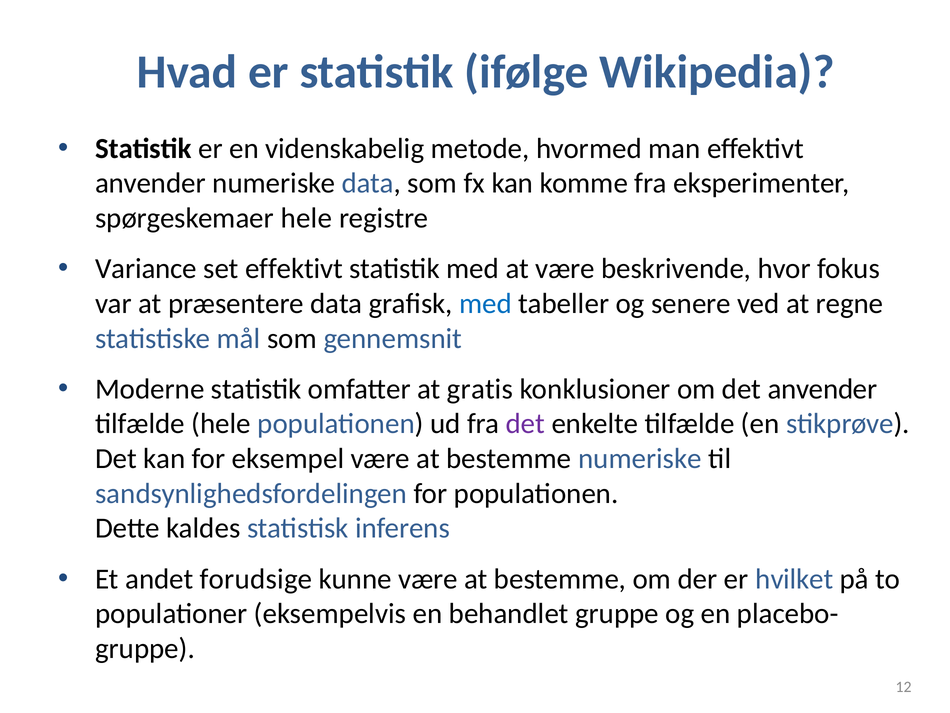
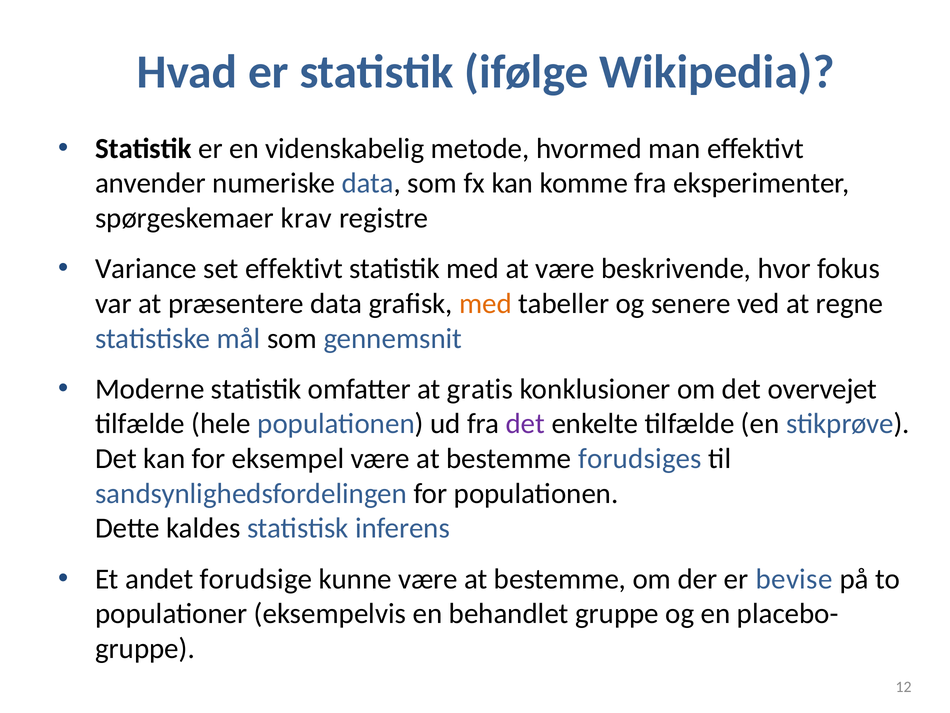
spørgeskemaer hele: hele -> krav
med at (486, 303) colour: blue -> orange
det anvender: anvender -> overvejet
bestemme numeriske: numeriske -> forudsiges
hvilket: hvilket -> bevise
